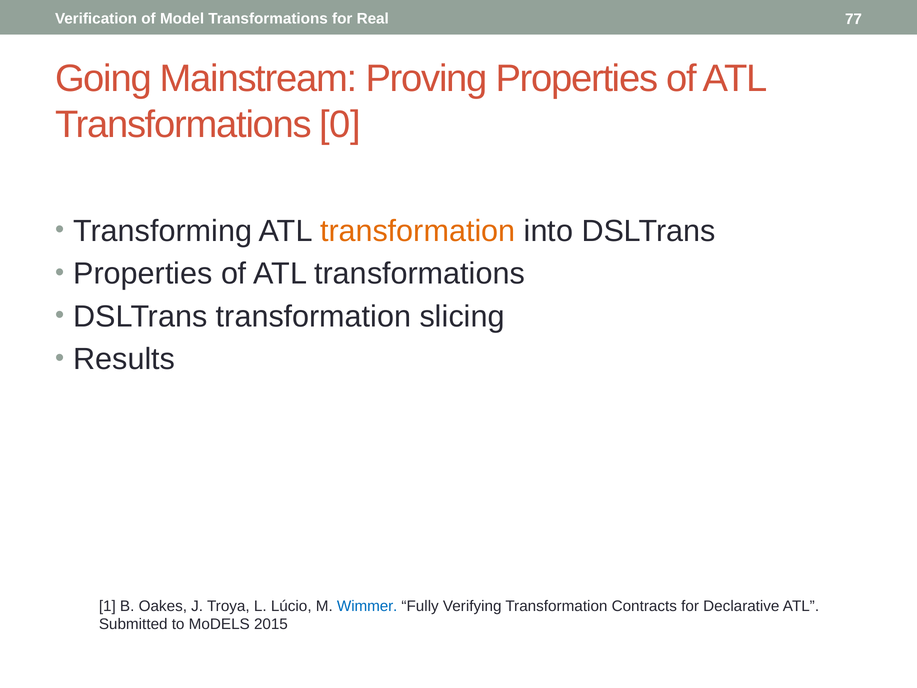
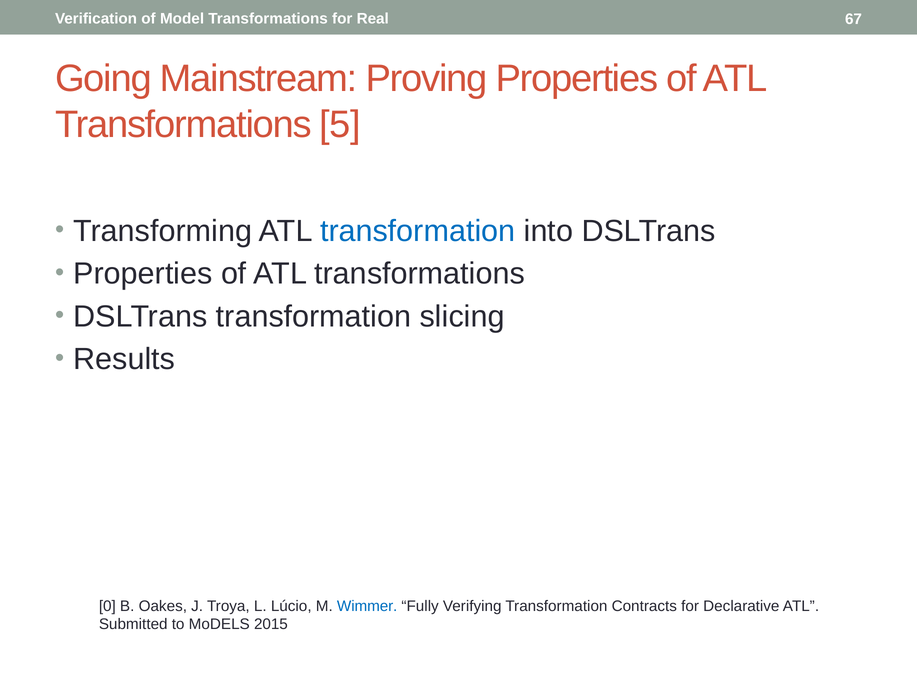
77: 77 -> 67
0: 0 -> 5
transformation at (418, 231) colour: orange -> blue
1: 1 -> 0
